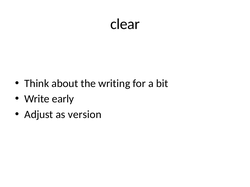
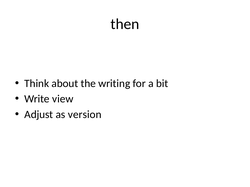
clear: clear -> then
early: early -> view
